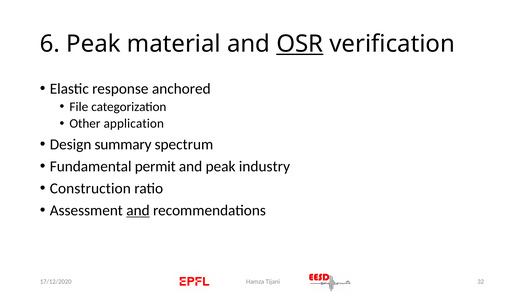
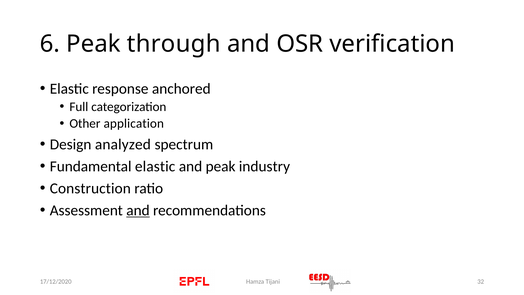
material: material -> through
OSR underline: present -> none
File: File -> Full
summary: summary -> analyzed
Fundamental permit: permit -> elastic
